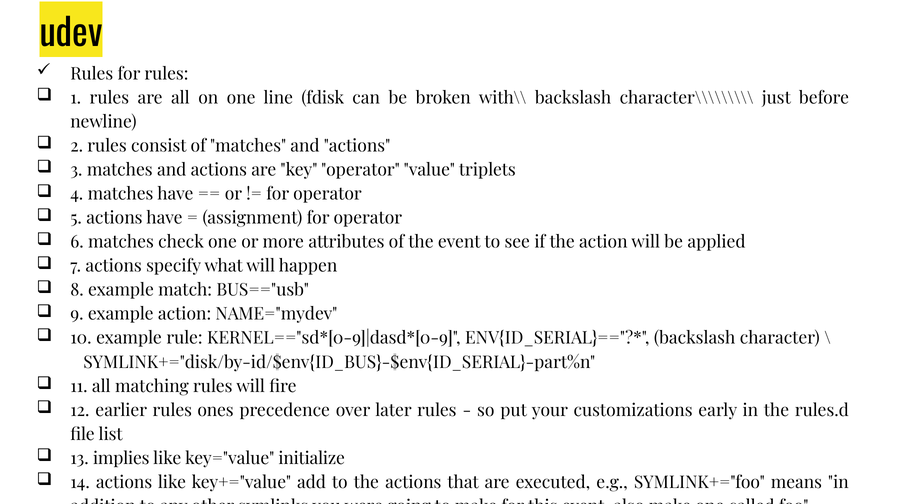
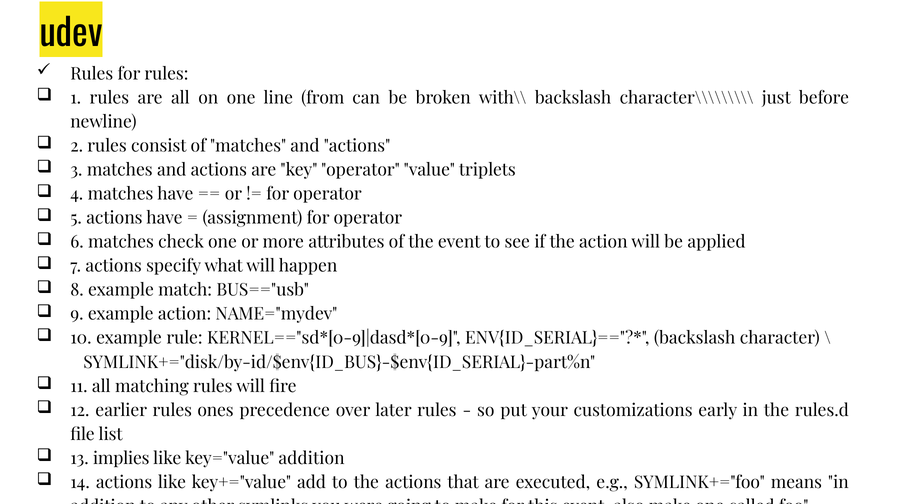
fdisk: fdisk -> from
key="value initialize: initialize -> addition
